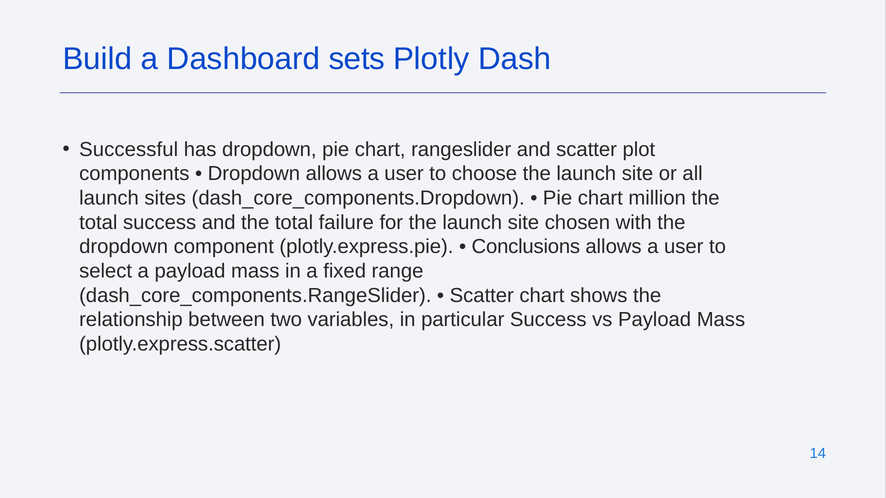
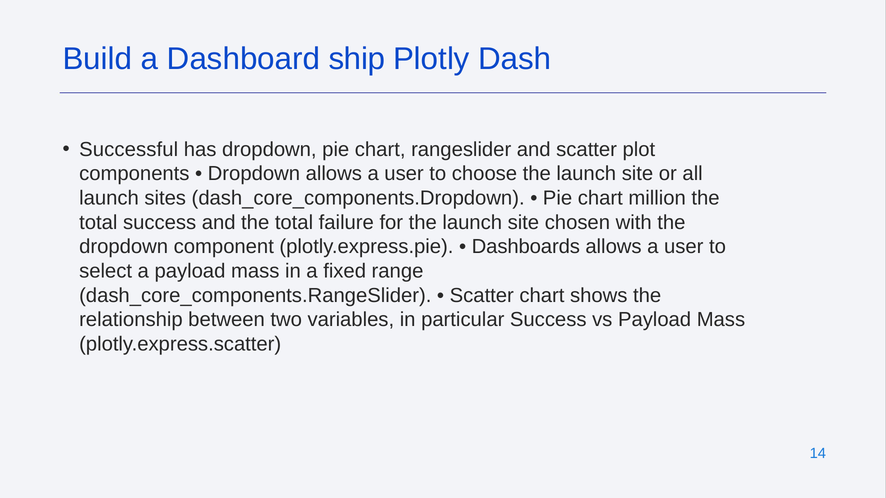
sets: sets -> ship
Conclusions: Conclusions -> Dashboards
